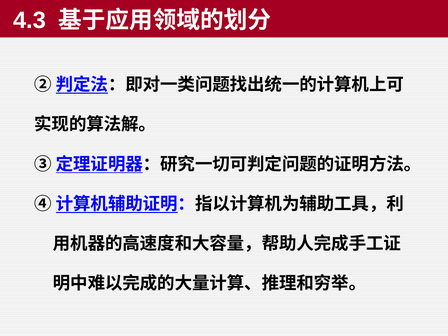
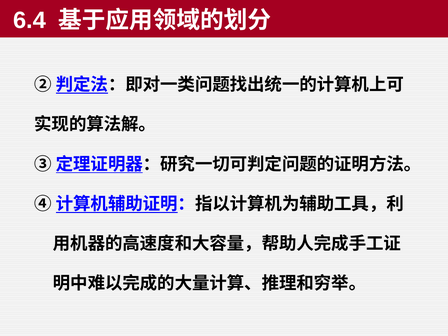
4.3: 4.3 -> 6.4
